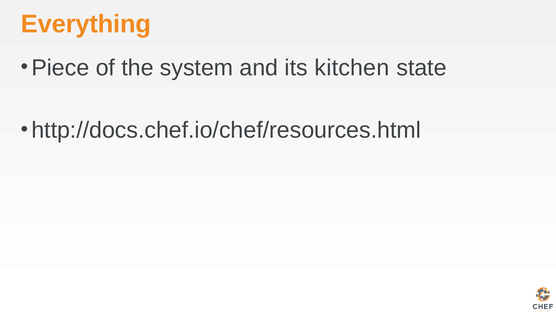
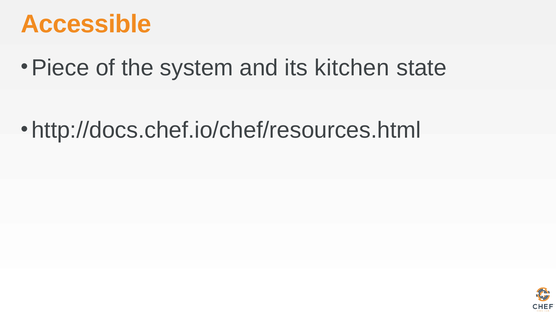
Everything: Everything -> Accessible
